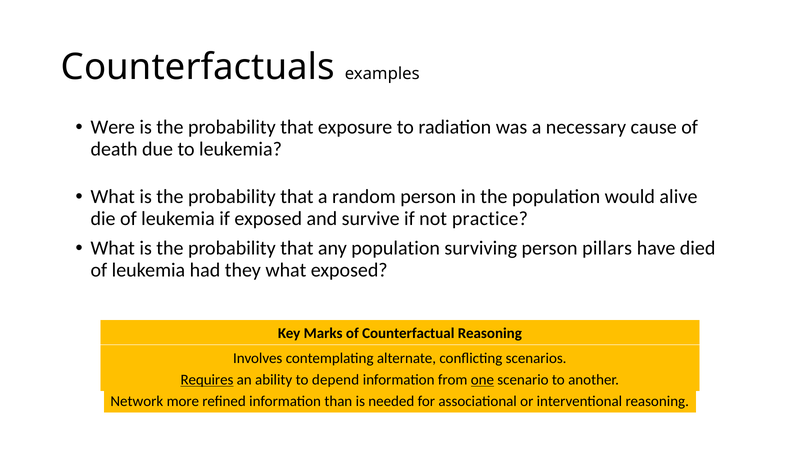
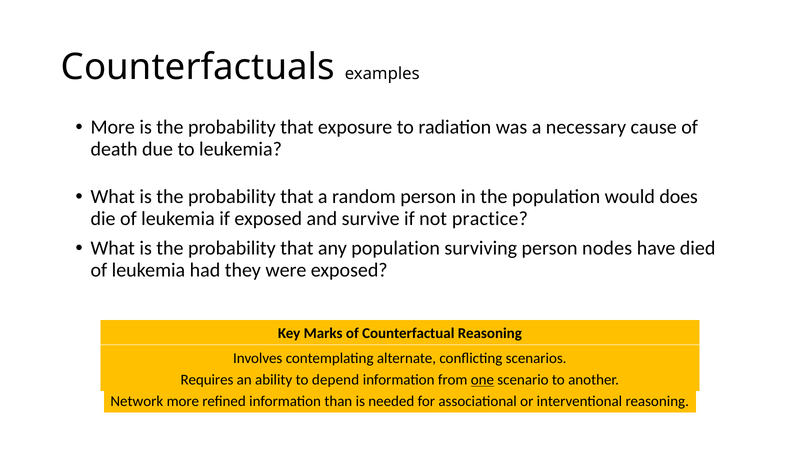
Were at (113, 127): Were -> More
would alive: alive -> does
pillars: pillars -> nodes
had they what: what -> were
Requires underline: present -> none
